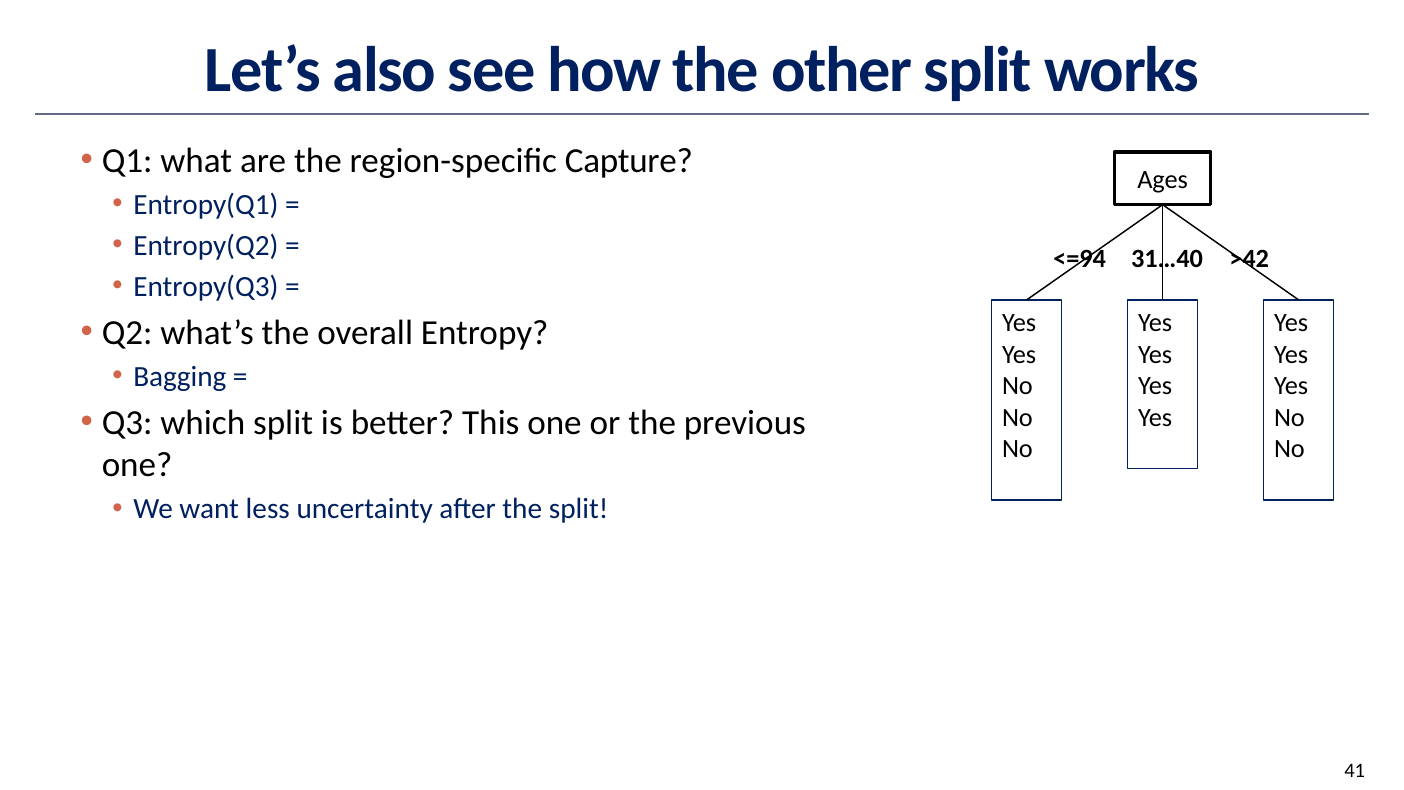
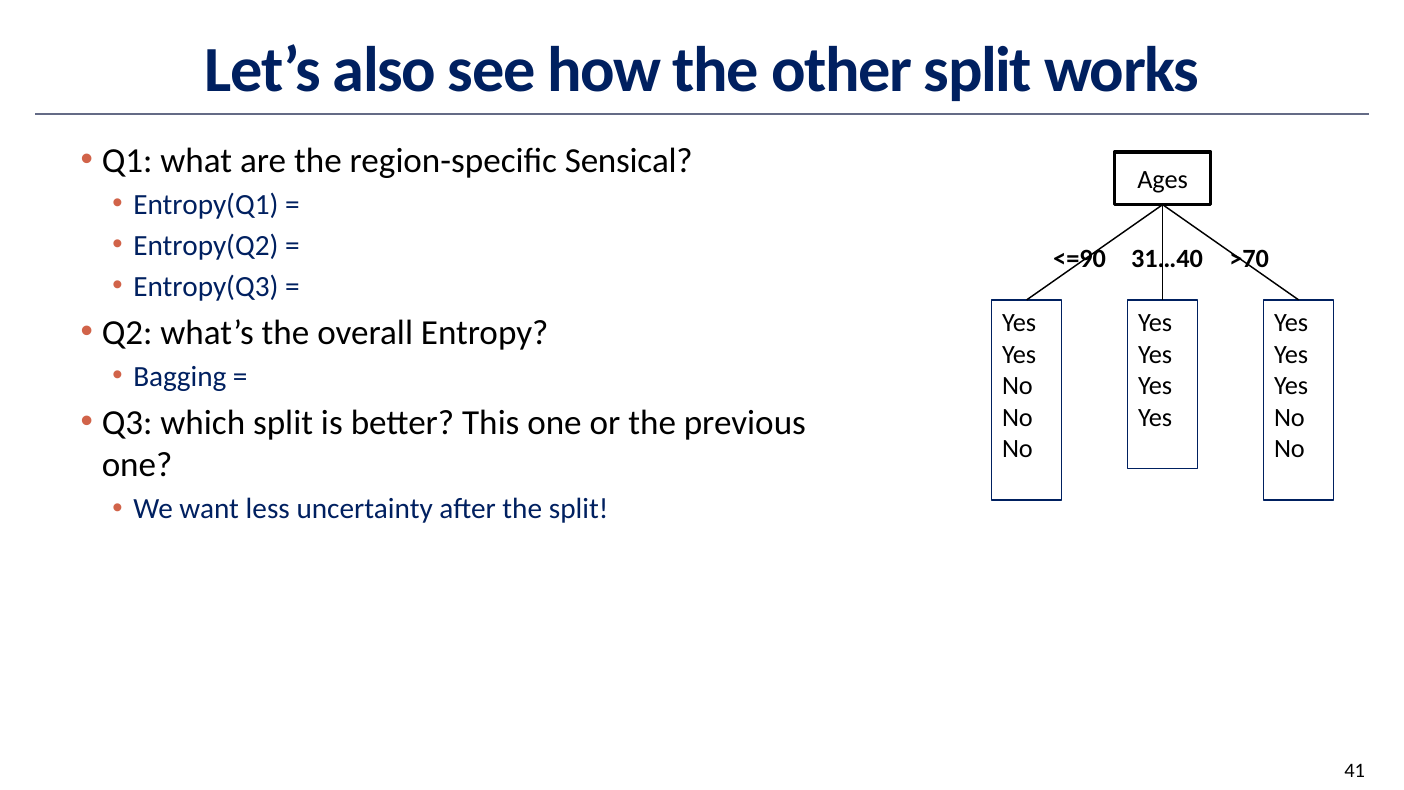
Capture: Capture -> Sensical
<=94: <=94 -> <=90
>42: >42 -> >70
